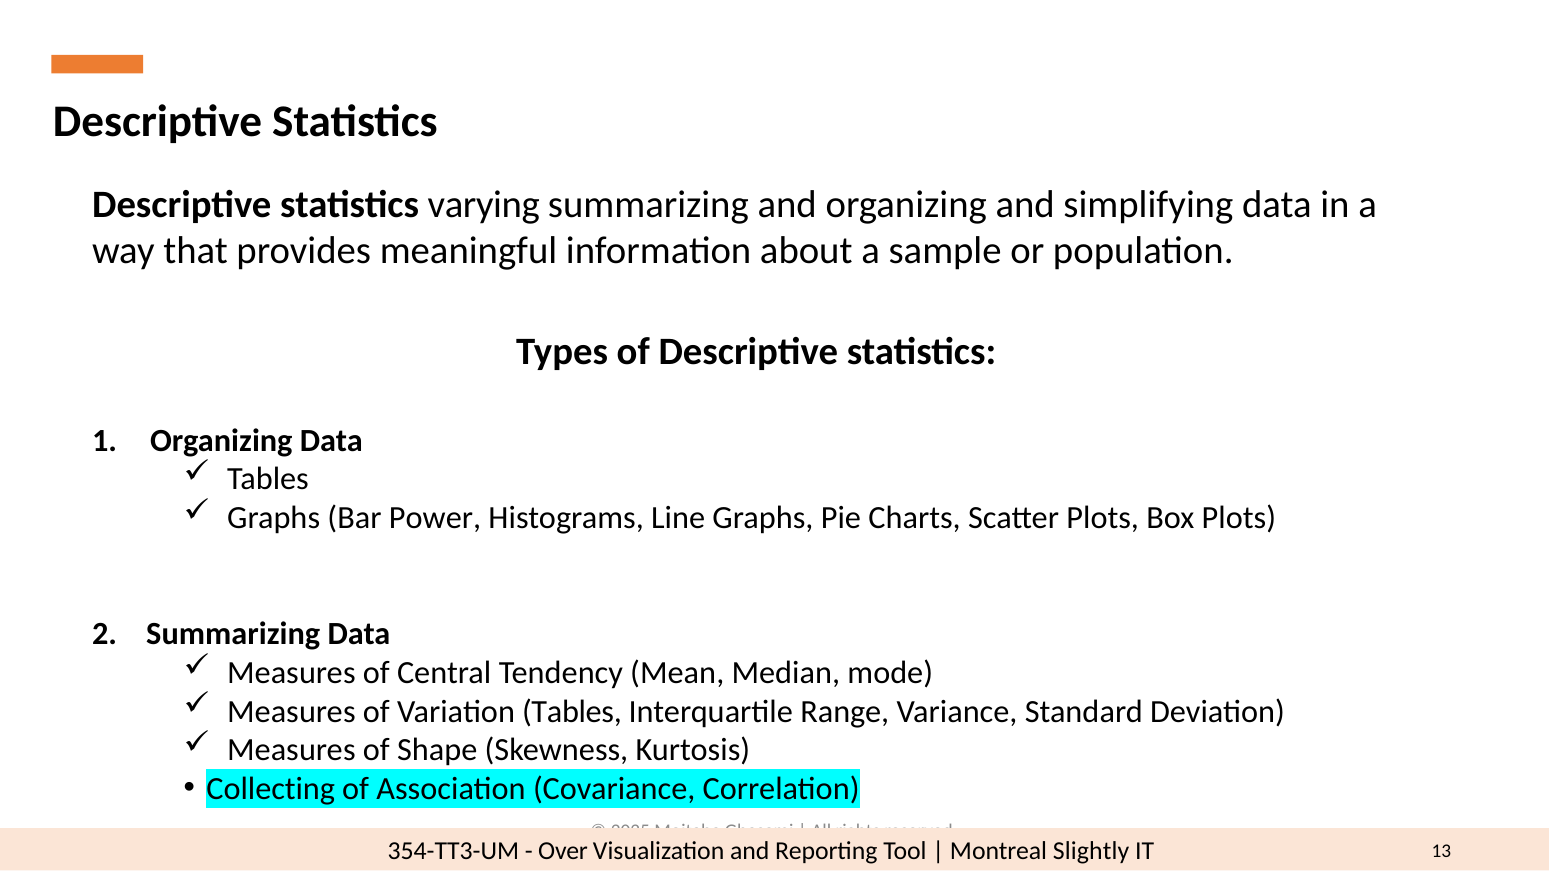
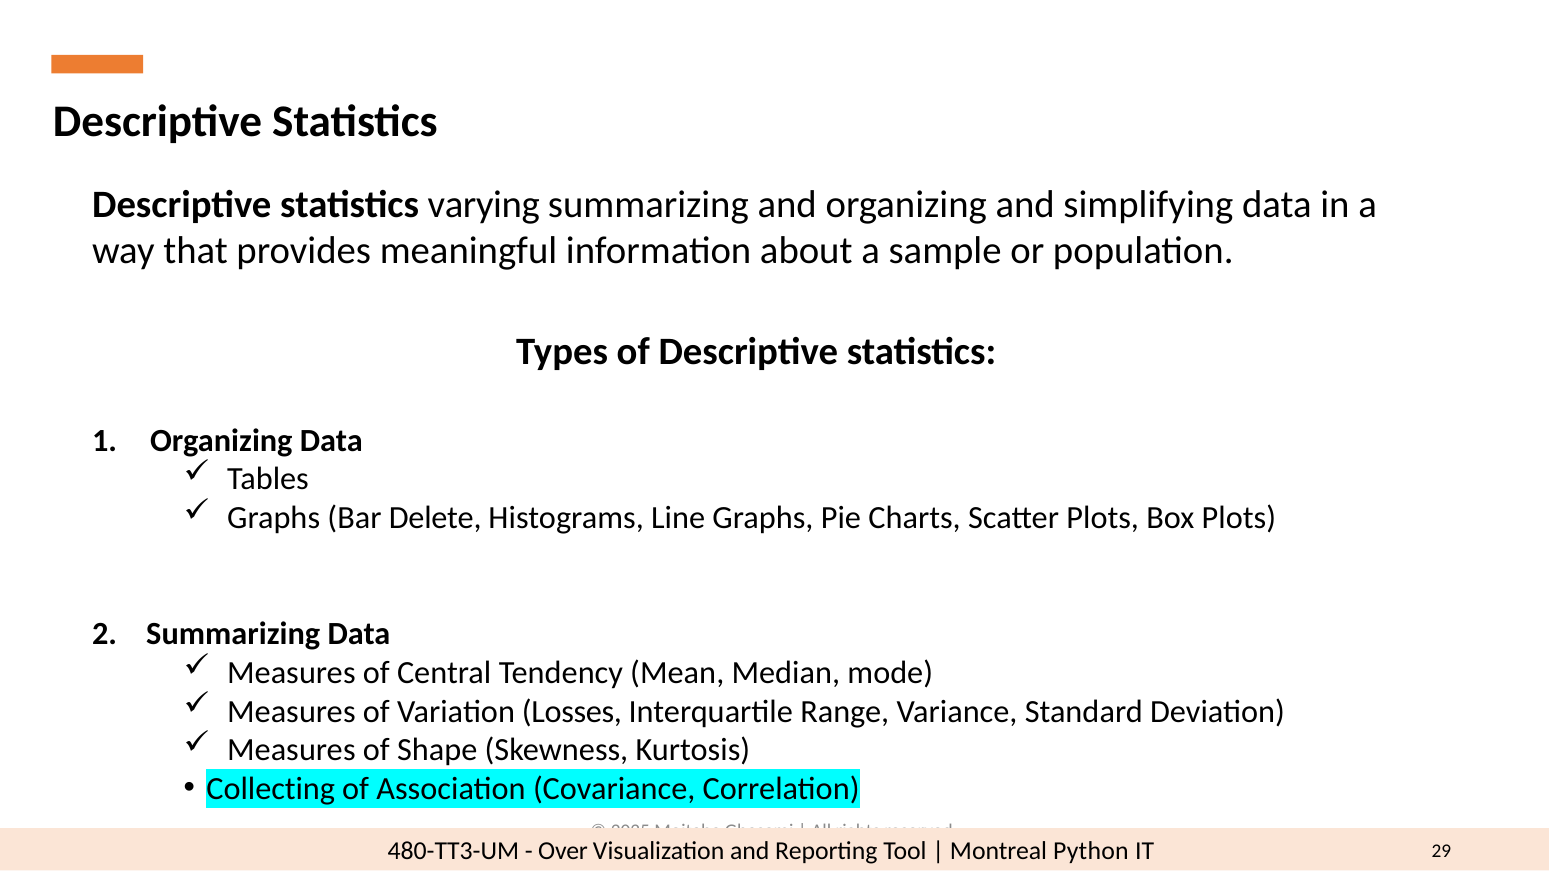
Power: Power -> Delete
Variation Tables: Tables -> Losses
354-TT3-UM: 354-TT3-UM -> 480-TT3-UM
Slightly: Slightly -> Python
13: 13 -> 29
